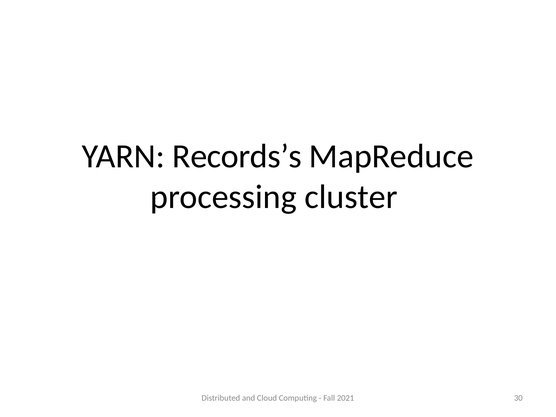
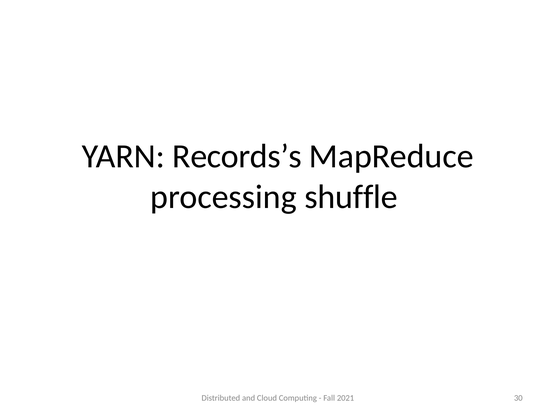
cluster: cluster -> shuffle
